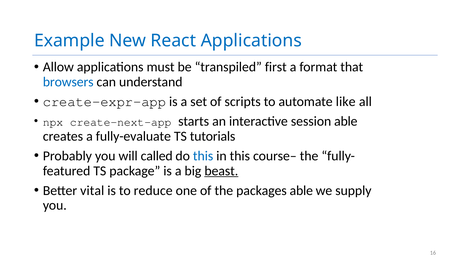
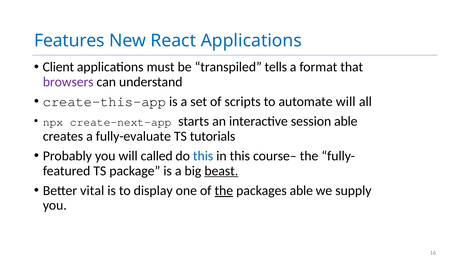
Example: Example -> Features
Allow: Allow -> Client
first: first -> tells
browsers colour: blue -> purple
create-expr-app: create-expr-app -> create-this-app
automate like: like -> will
reduce: reduce -> display
the at (224, 190) underline: none -> present
